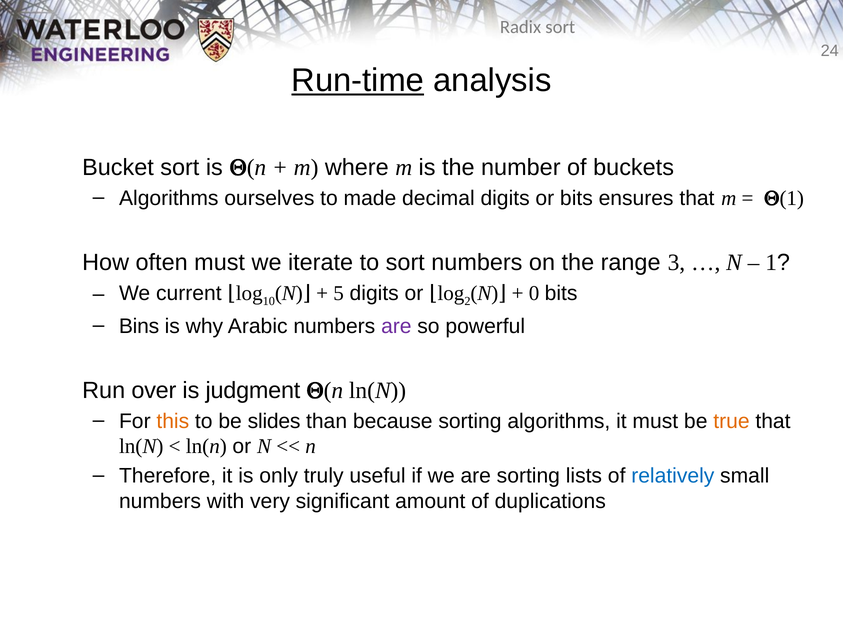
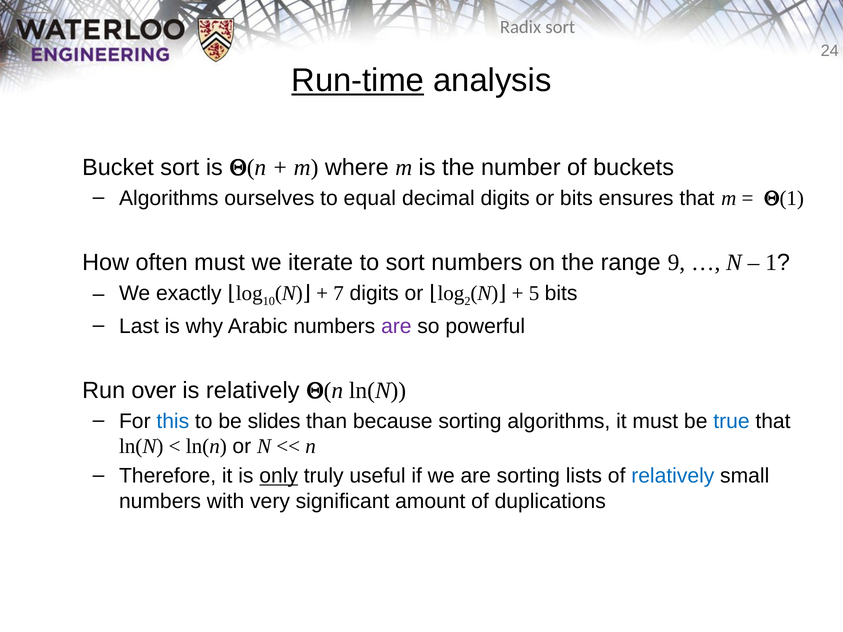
made: made -> equal
3: 3 -> 9
current: current -> exactly
5: 5 -> 7
0: 0 -> 5
Bins: Bins -> Last
is judgment: judgment -> relatively
this colour: orange -> blue
true colour: orange -> blue
only underline: none -> present
